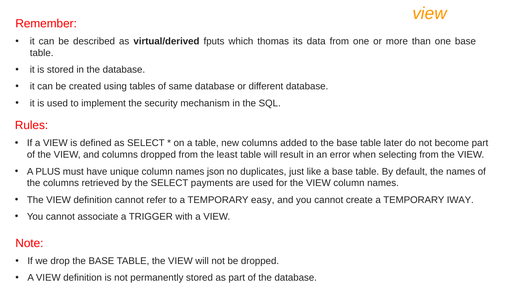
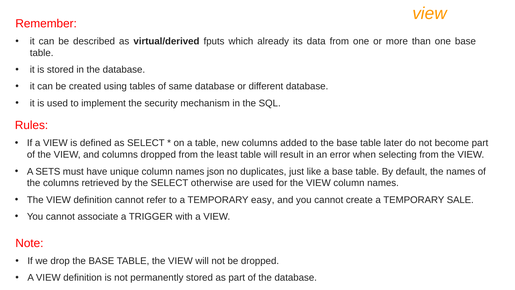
thomas: thomas -> already
PLUS: PLUS -> SETS
payments: payments -> otherwise
IWAY: IWAY -> SALE
